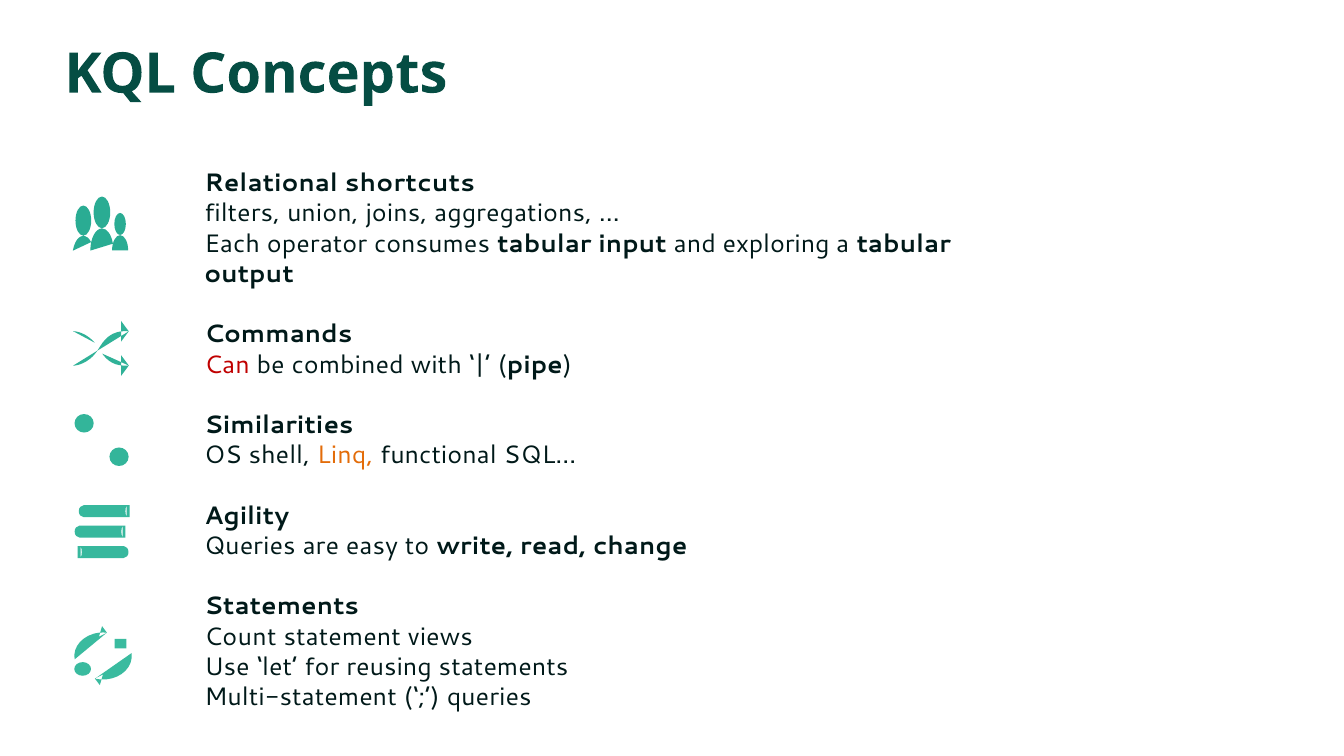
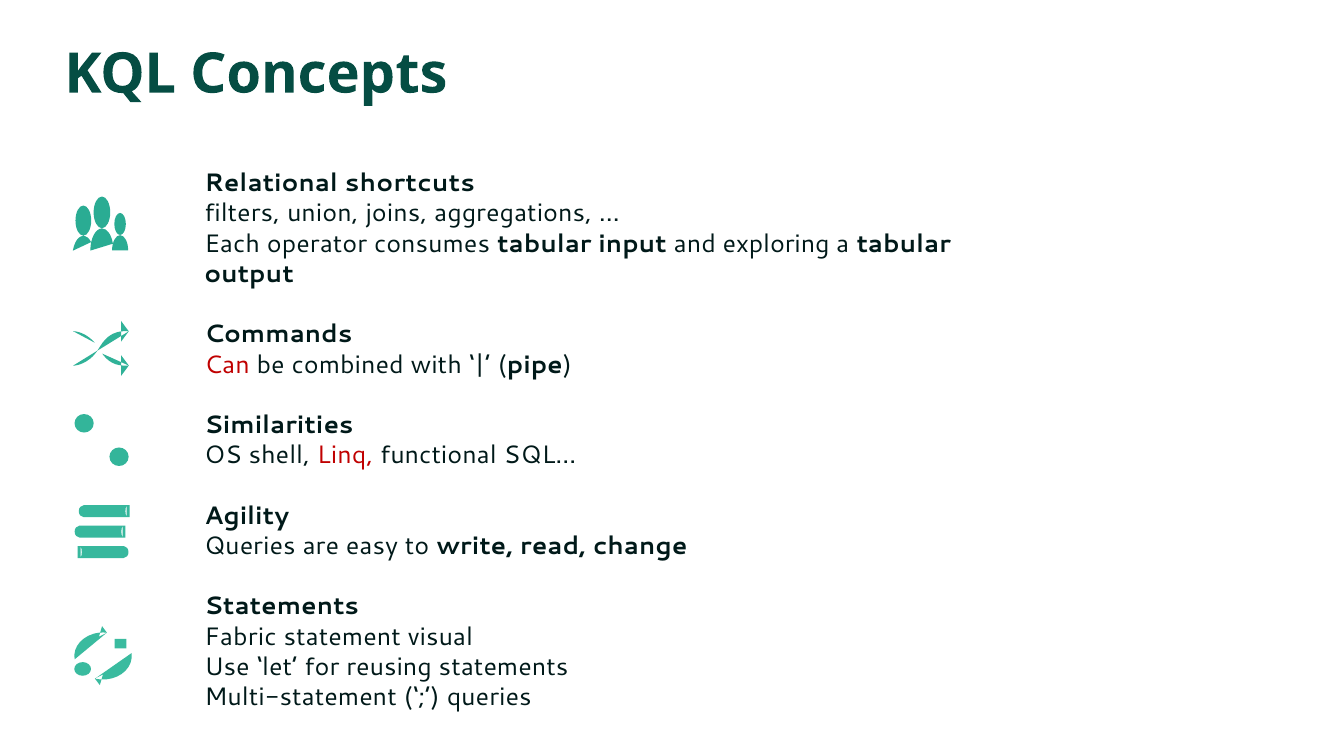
Linq colour: orange -> red
Count: Count -> Fabric
views: views -> visual
